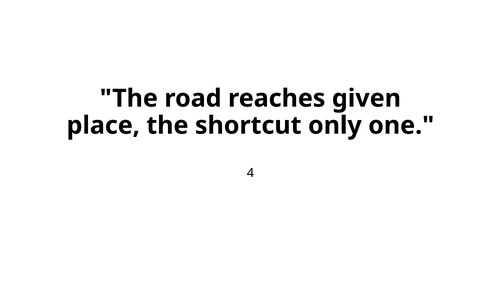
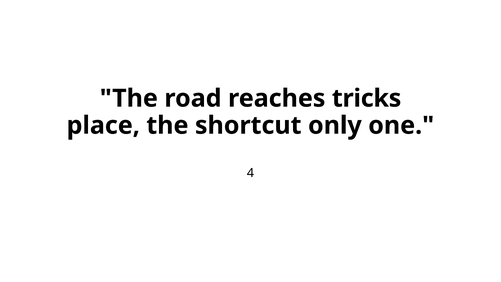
given: given -> tricks
